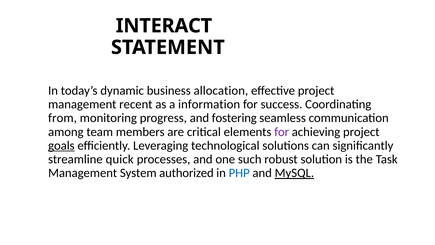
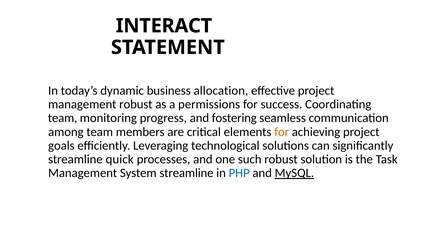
management recent: recent -> robust
information: information -> permissions
from at (62, 118): from -> team
for at (282, 132) colour: purple -> orange
goals underline: present -> none
System authorized: authorized -> streamline
